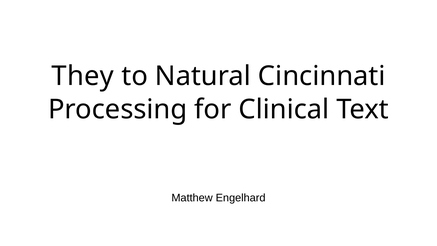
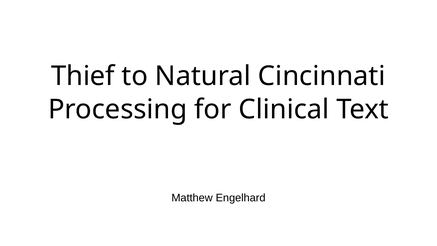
They: They -> Thief
